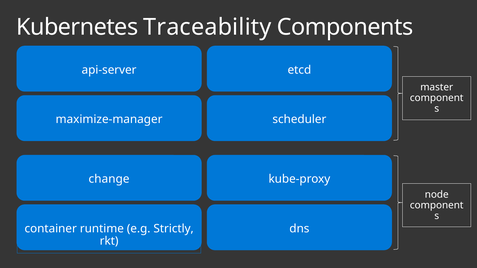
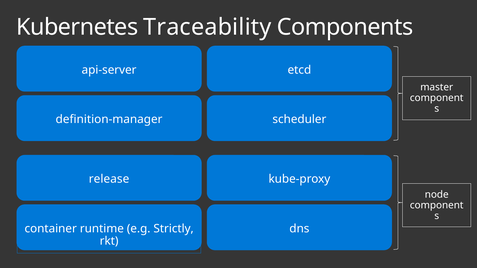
maximize-manager: maximize-manager -> definition-manager
change: change -> release
